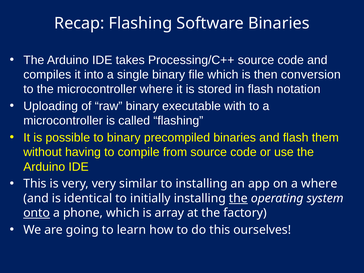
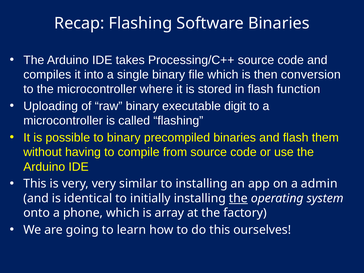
notation: notation -> function
with: with -> digit
a where: where -> admin
onto underline: present -> none
